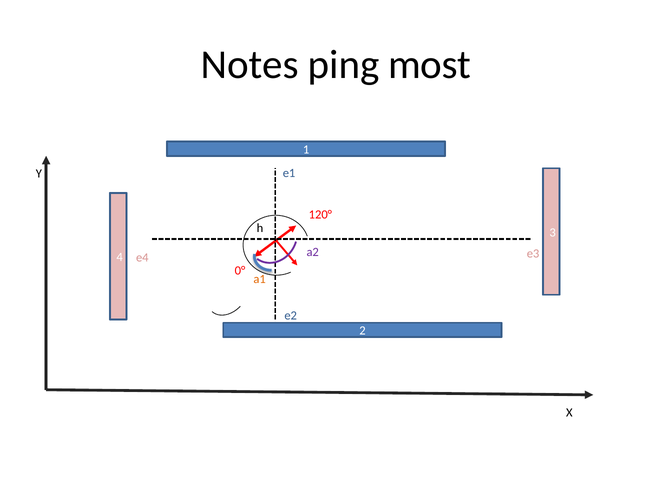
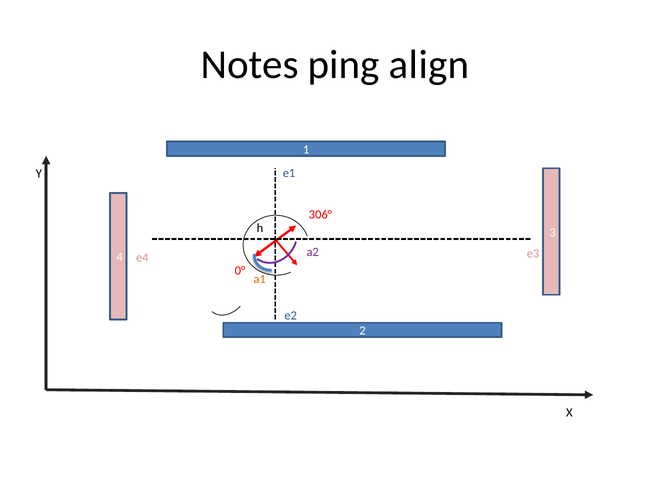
most: most -> align
120°: 120° -> 306°
